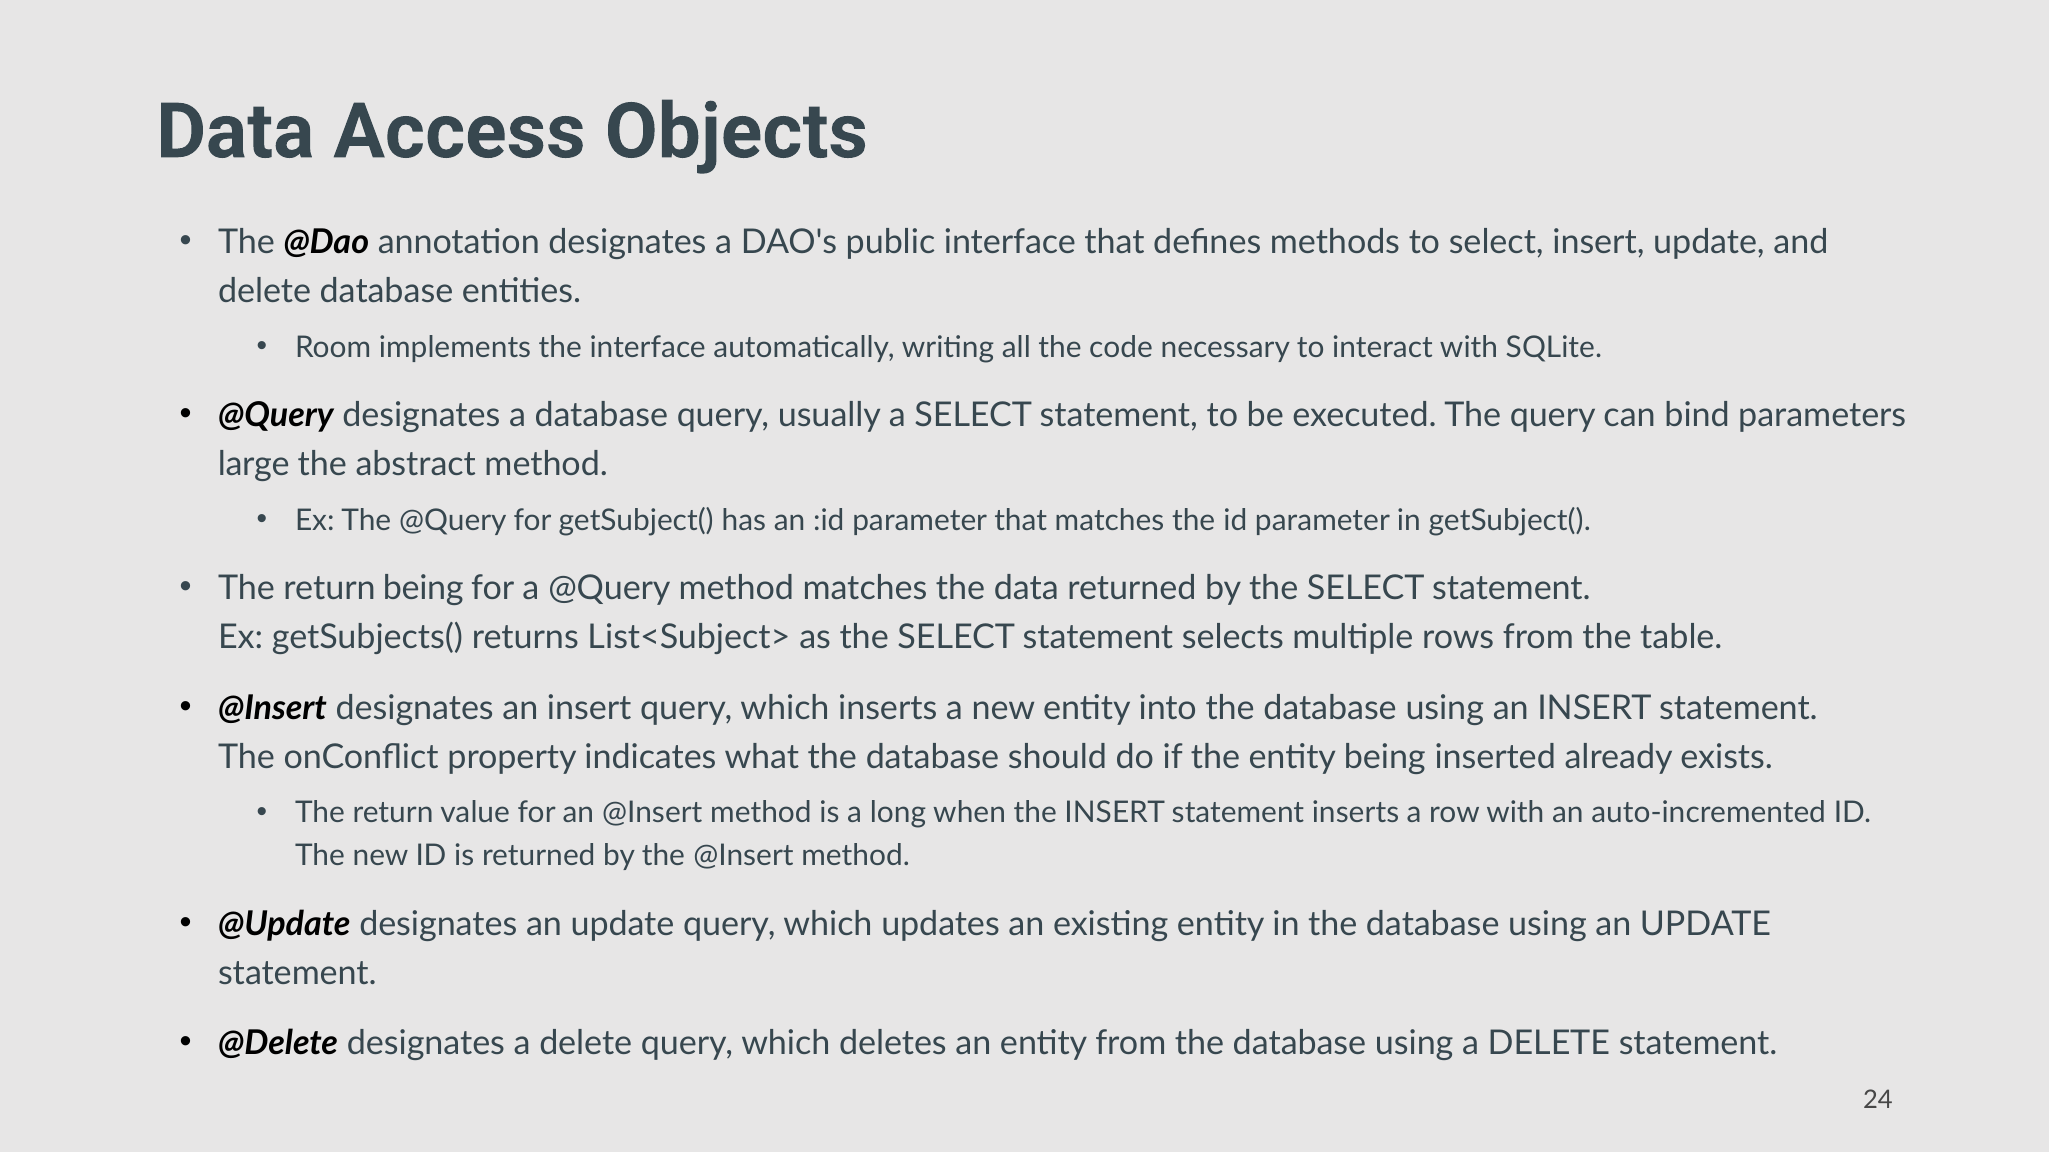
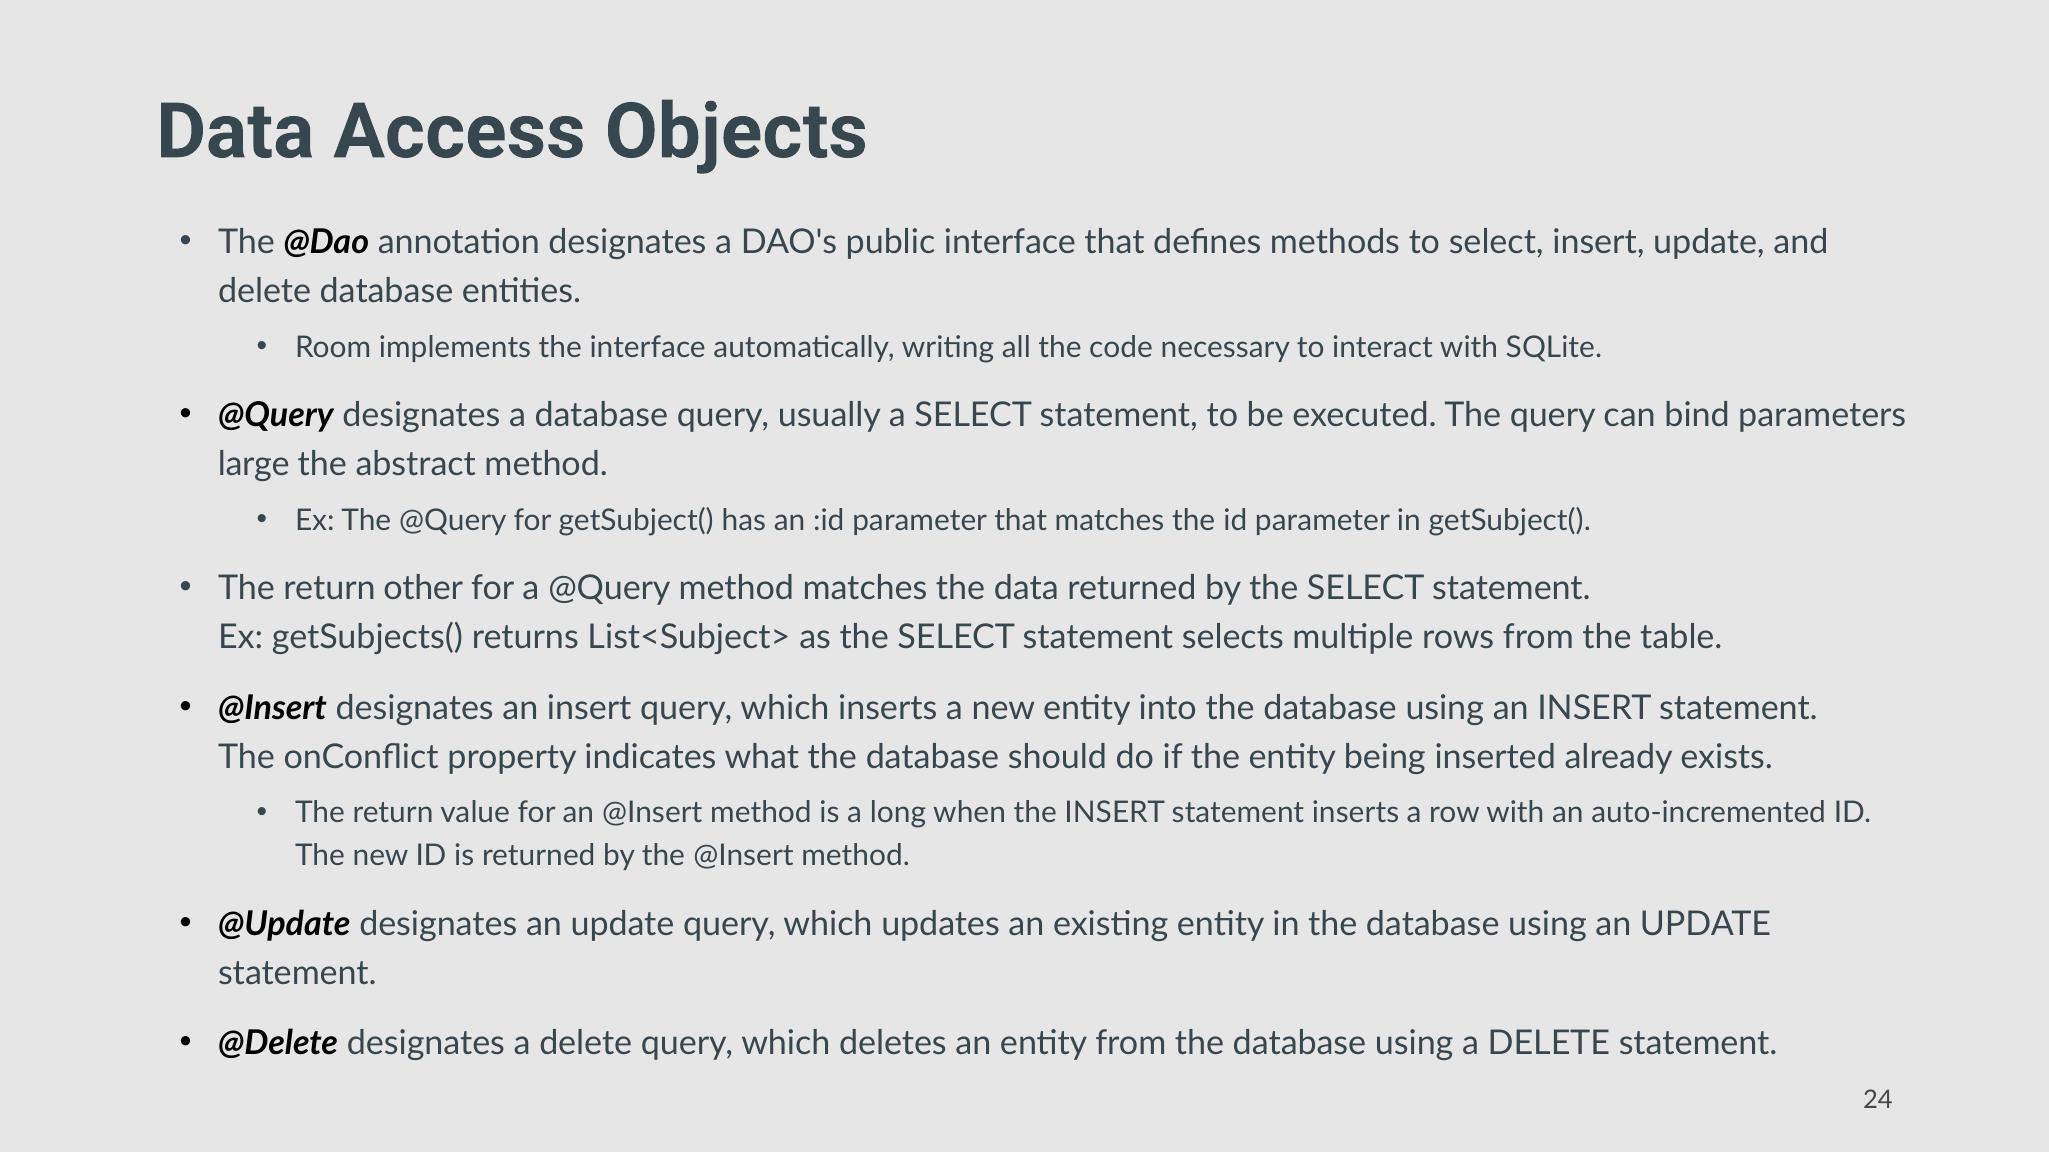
return being: being -> other
